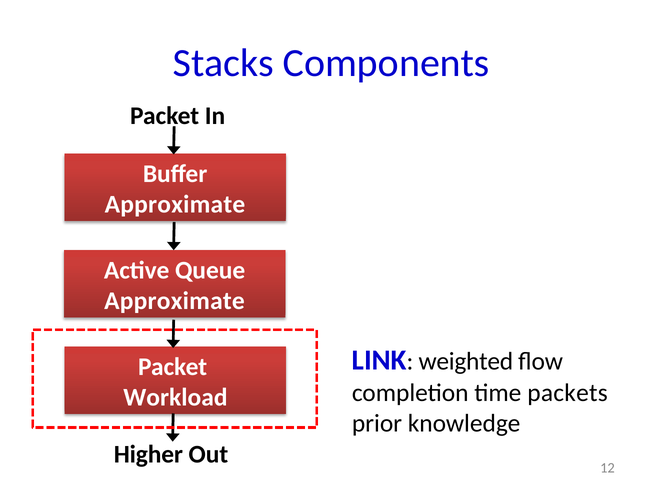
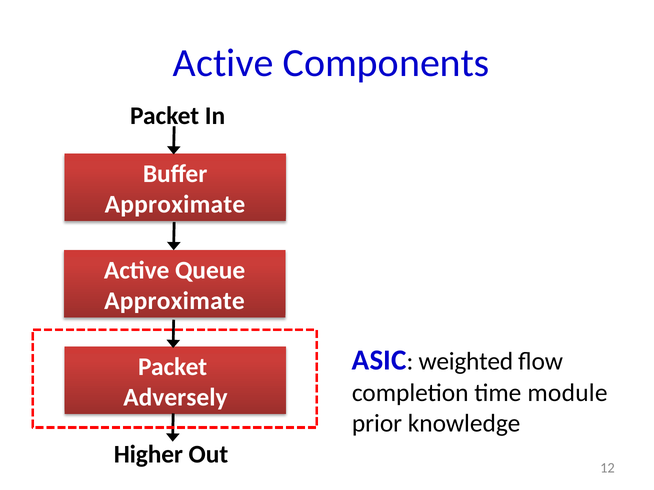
Stacks at (223, 63): Stacks -> Active
LINK: LINK -> ASIC
packets: packets -> module
Workload: Workload -> Adversely
